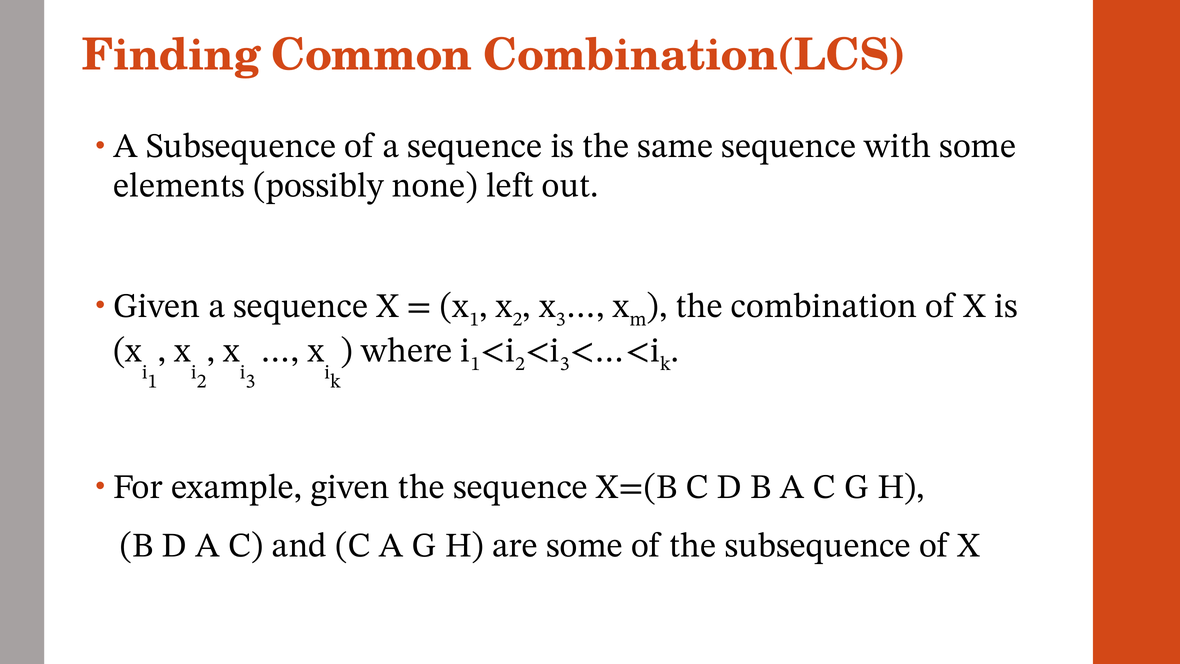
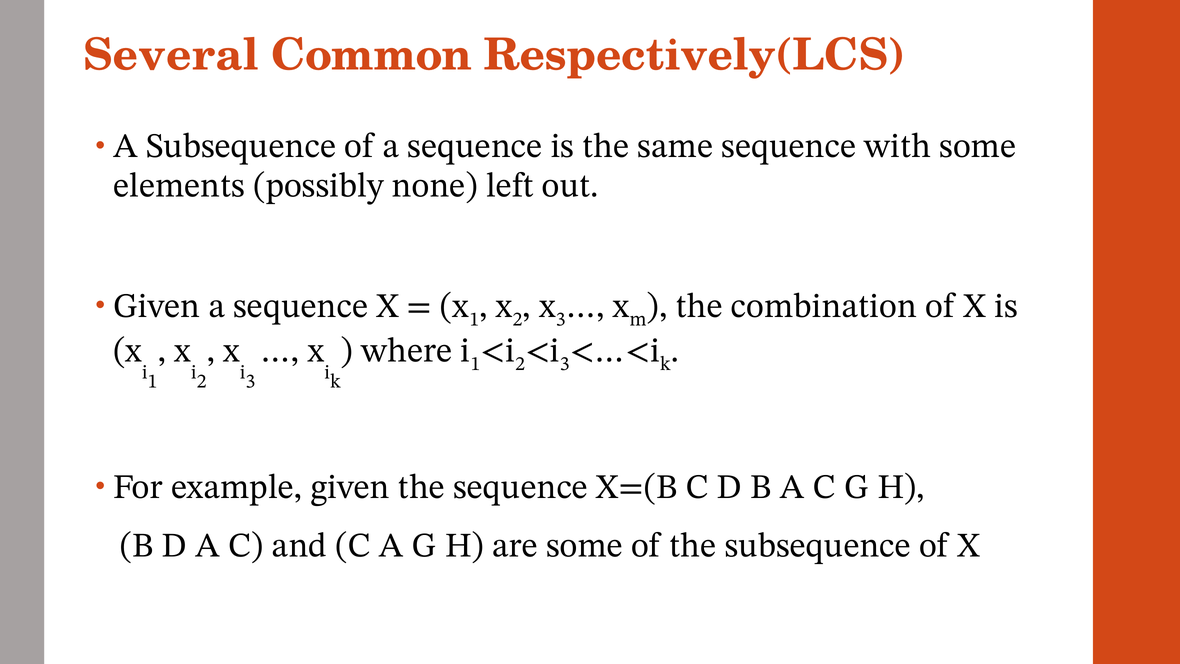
Finding: Finding -> Several
Combination(LCS: Combination(LCS -> Respectively(LCS
